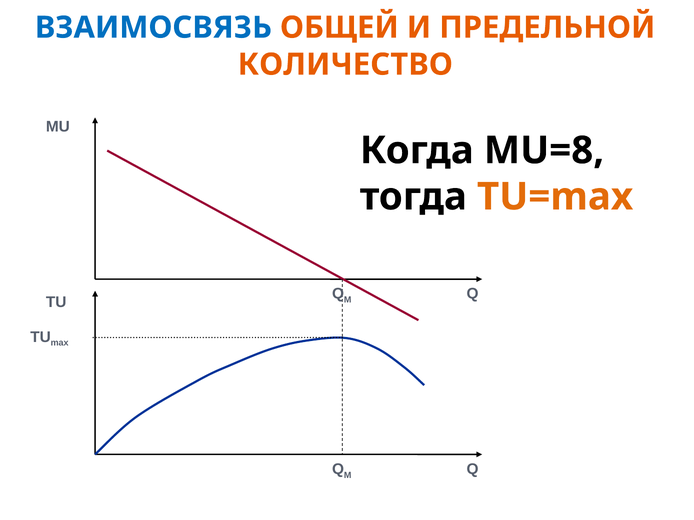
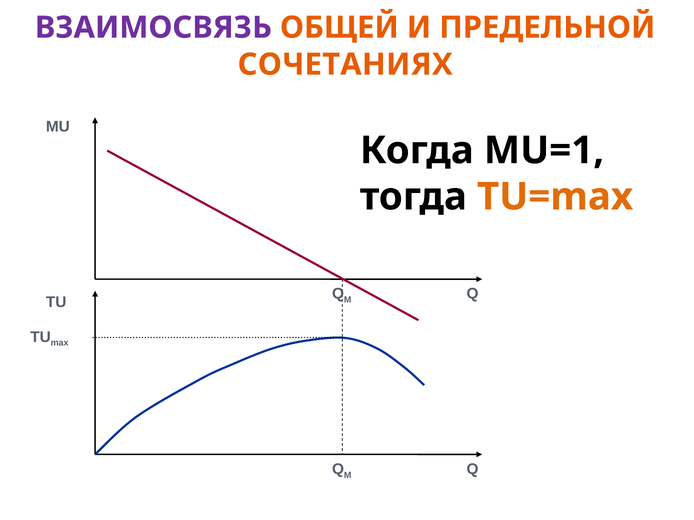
ВЗАИМОСВЯЗЬ colour: blue -> purple
КОЛИЧЕСТВО: КОЛИЧЕСТВО -> СОЧЕТАНИЯХ
MU=8: MU=8 -> MU=1
